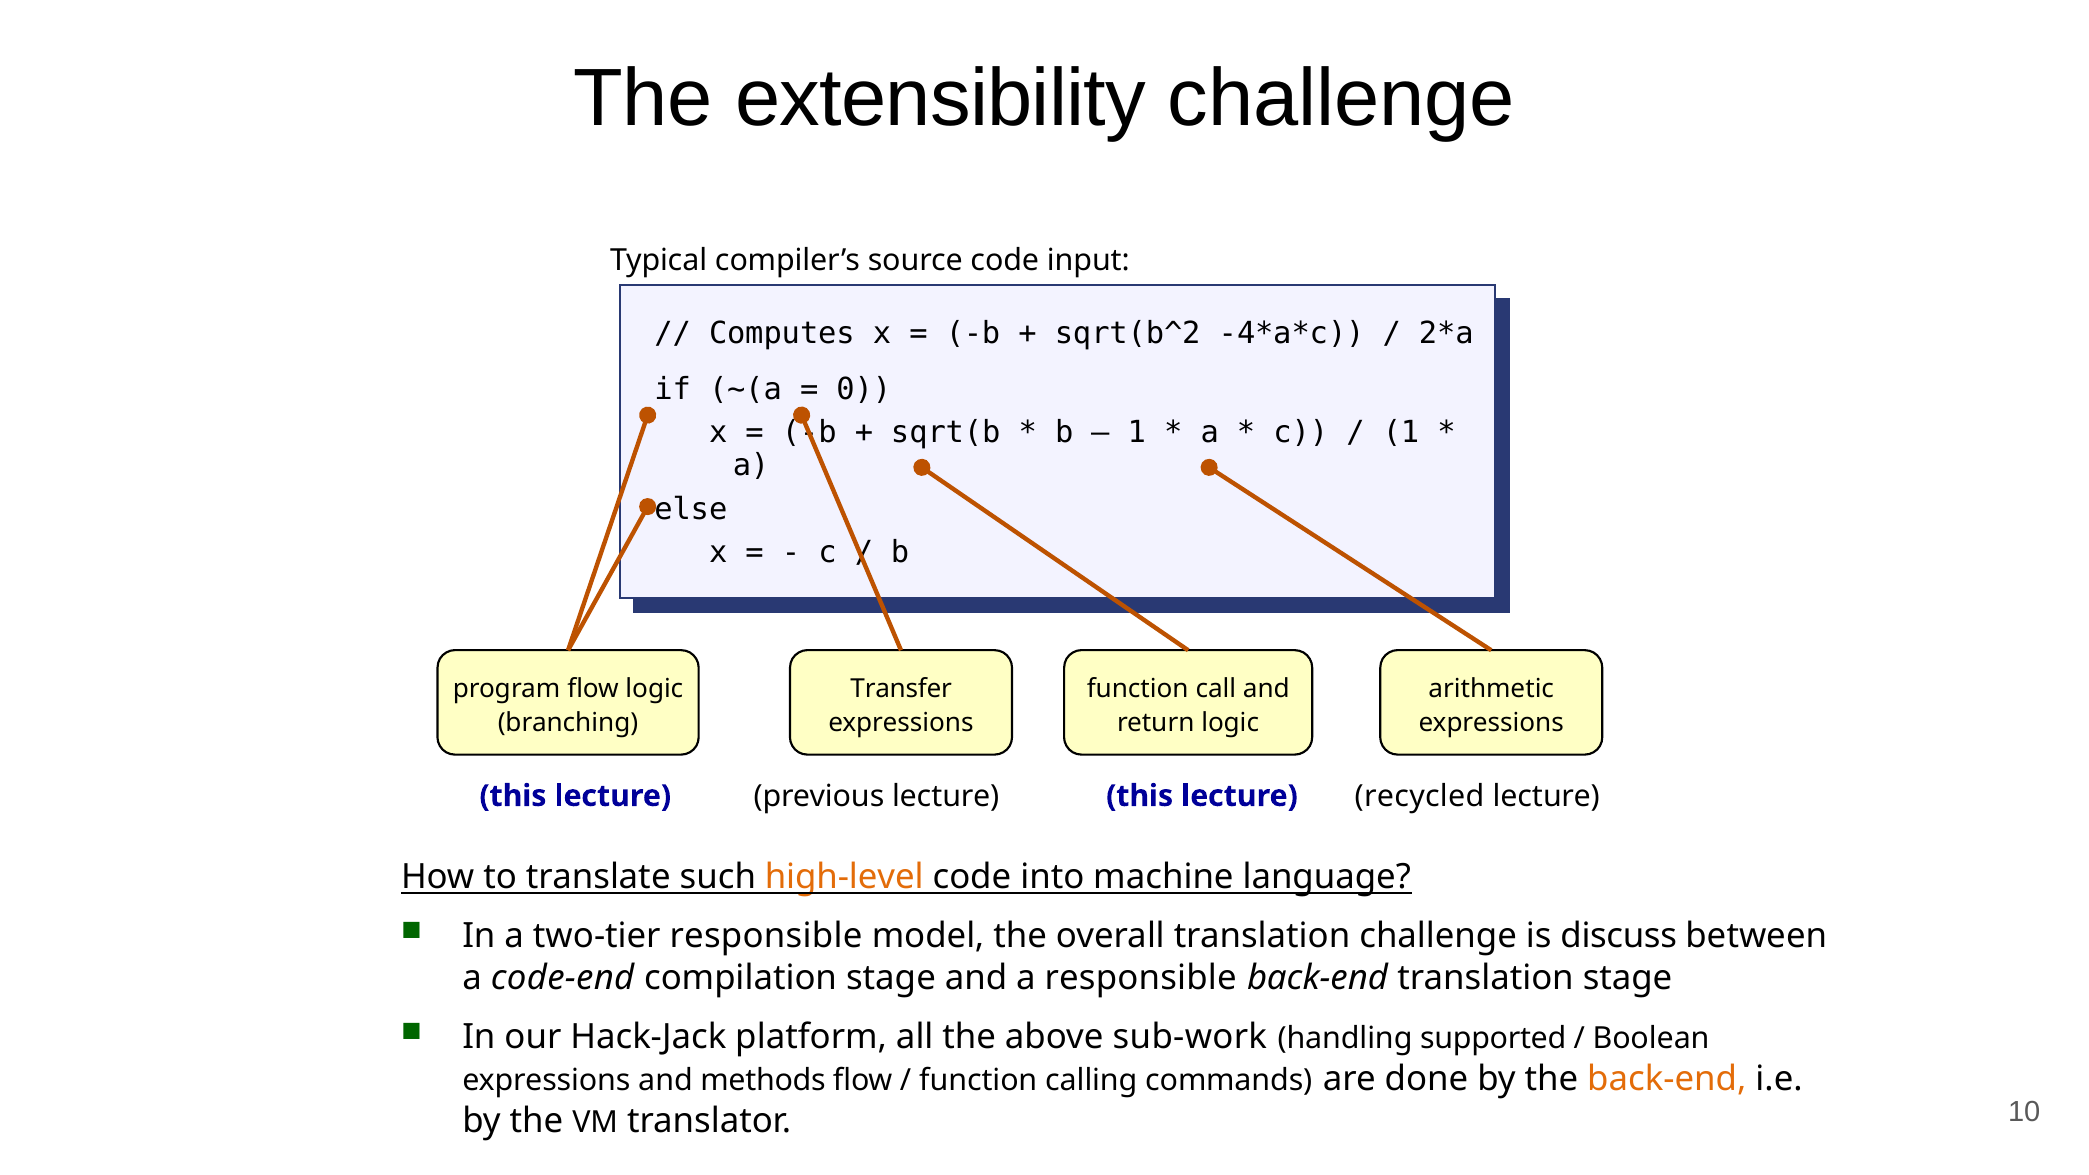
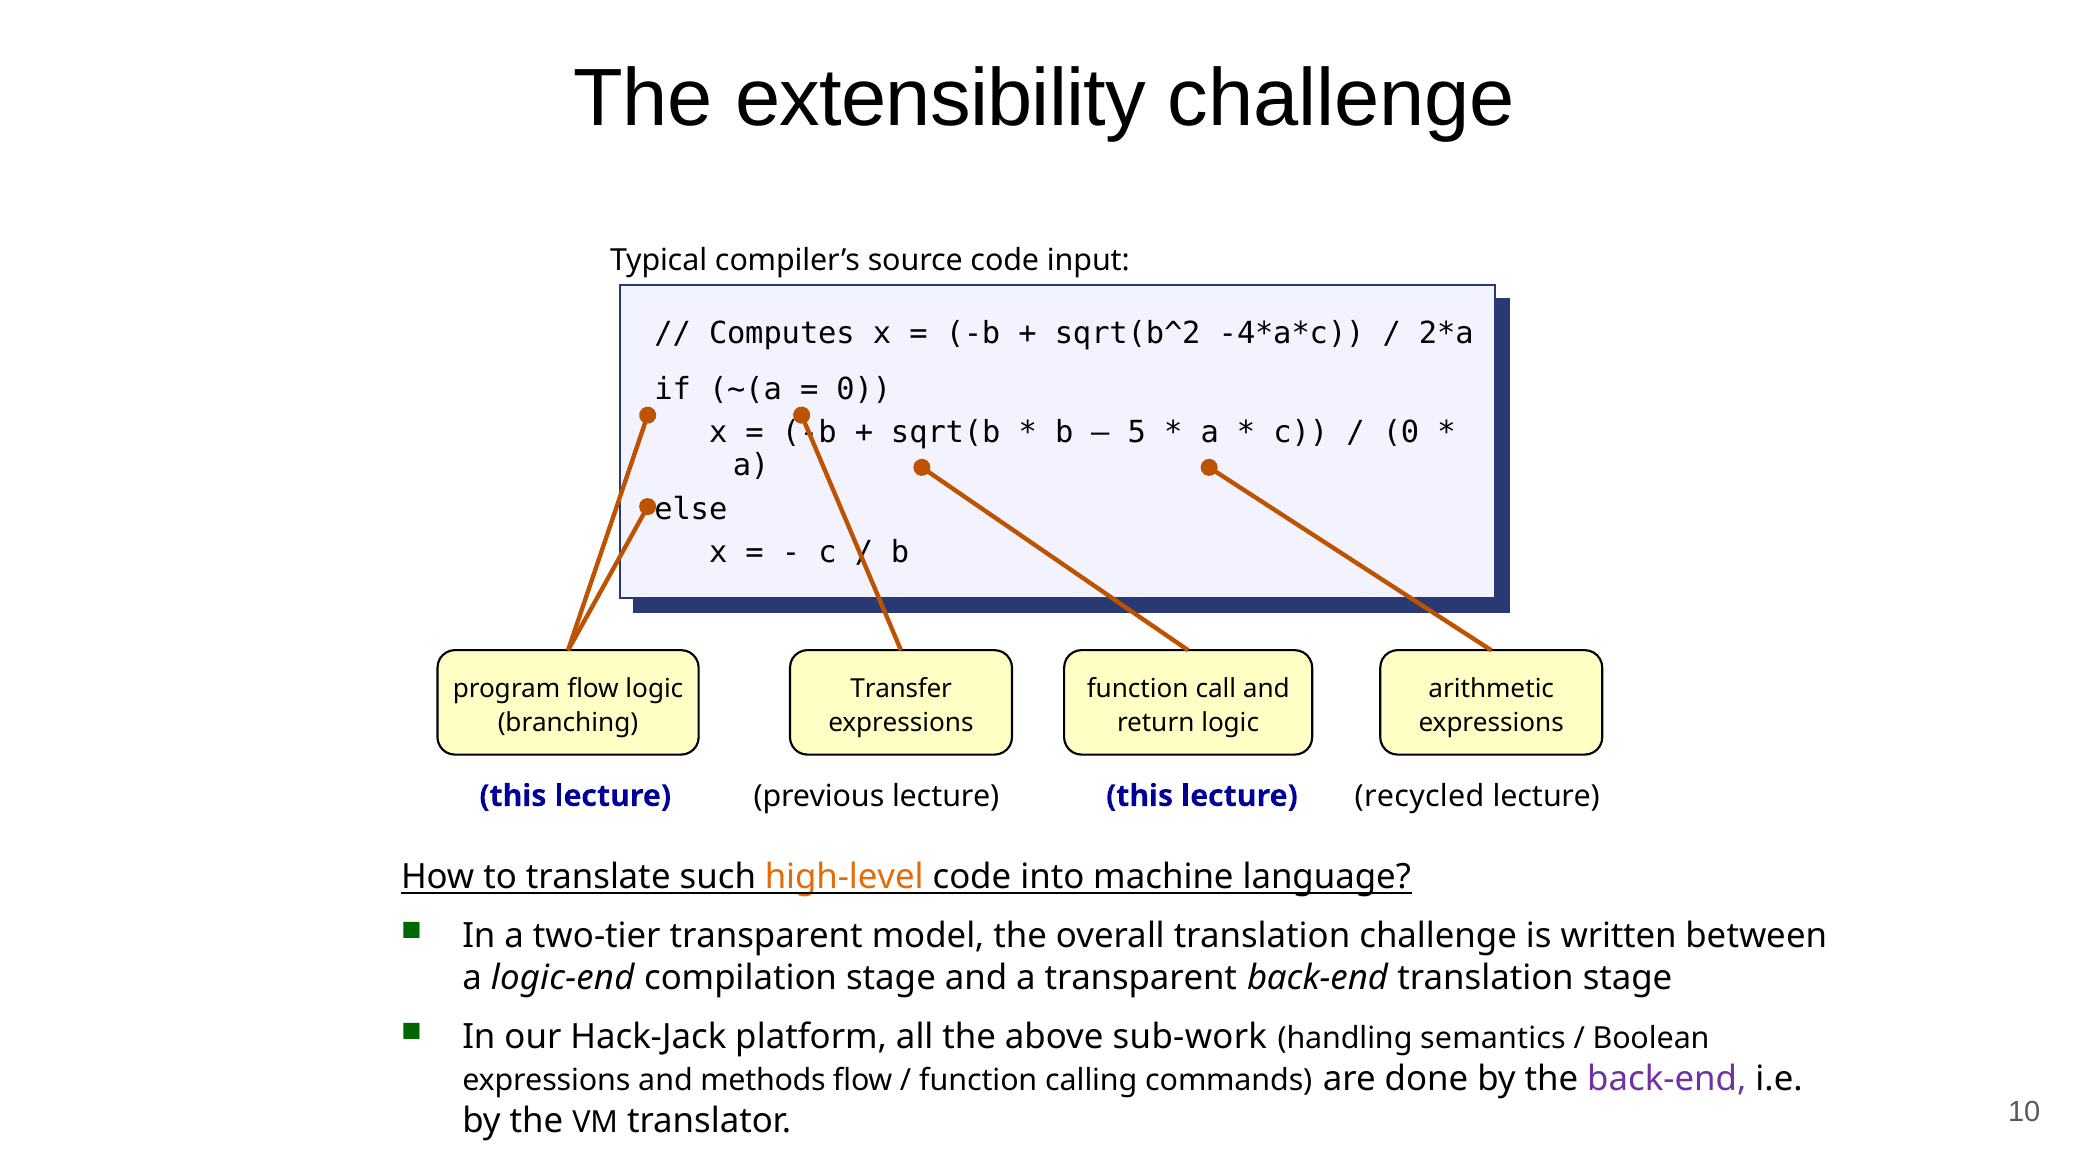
1 at (1137, 433): 1 -> 5
1 at (1401, 433): 1 -> 0
two-tier responsible: responsible -> transparent
discuss: discuss -> written
code-end: code-end -> logic-end
a responsible: responsible -> transparent
supported: supported -> semantics
back-end at (1667, 1079) colour: orange -> purple
